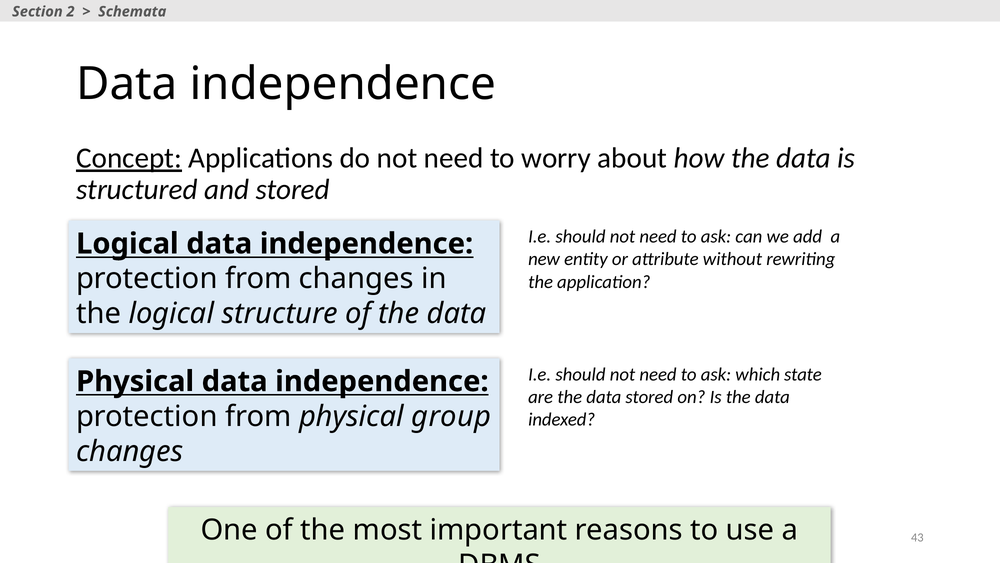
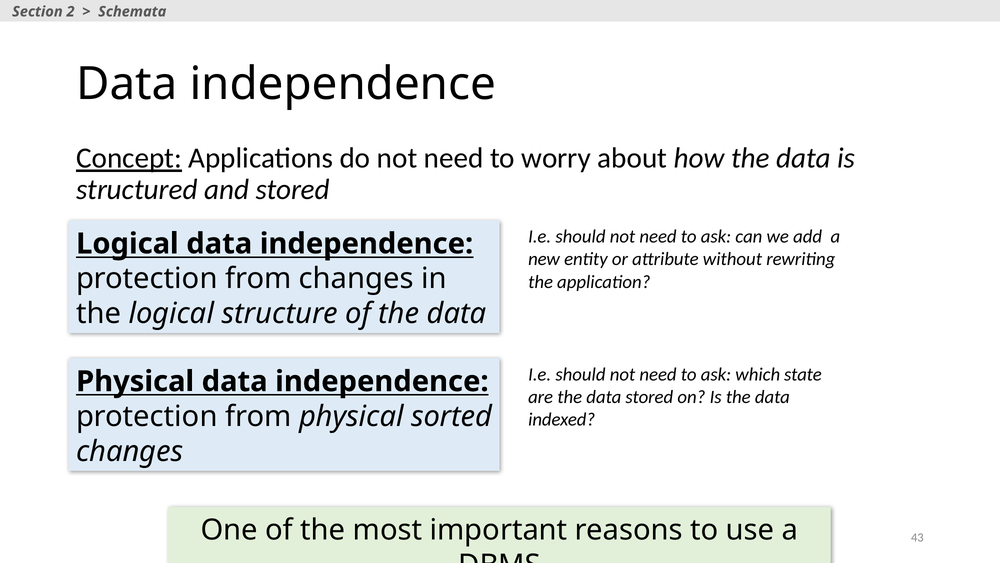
group: group -> sorted
